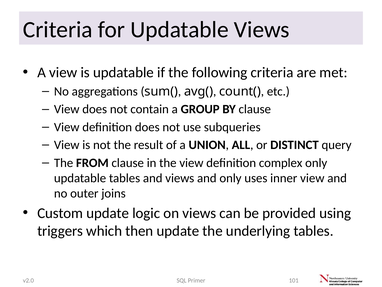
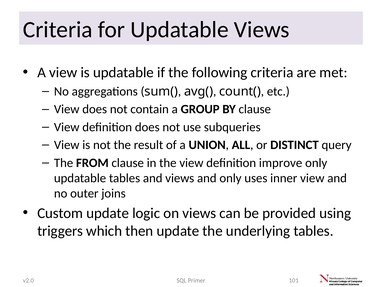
complex: complex -> improve
